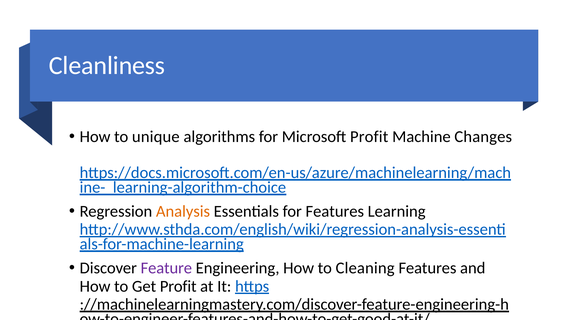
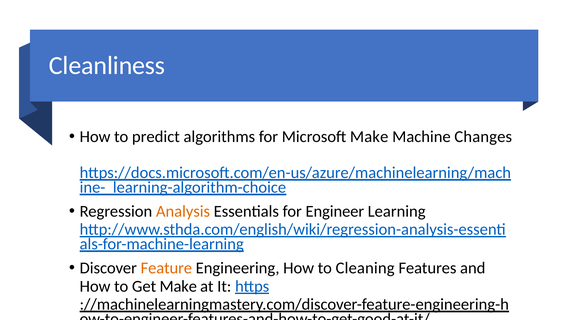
unique: unique -> predict
Microsoft Profit: Profit -> Make
for Features: Features -> Engineer
Feature colour: purple -> orange
Get Profit: Profit -> Make
